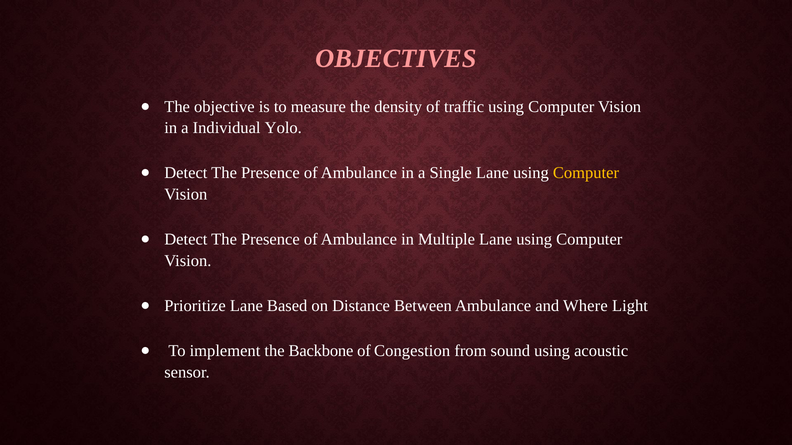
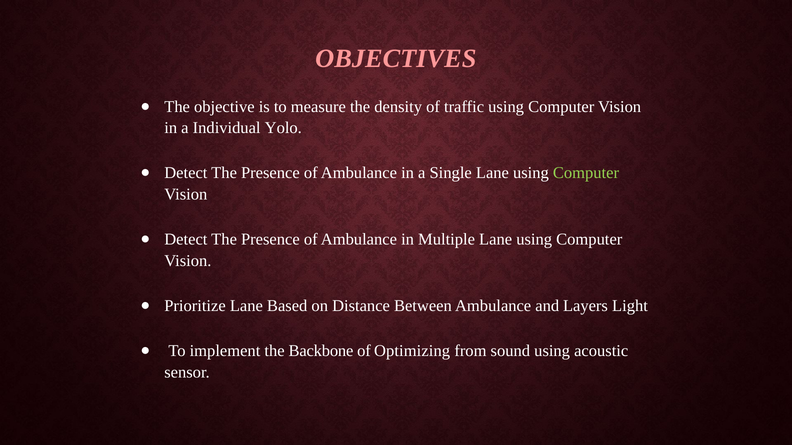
Computer at (586, 173) colour: yellow -> light green
Where: Where -> Layers
Congestion: Congestion -> Optimizing
